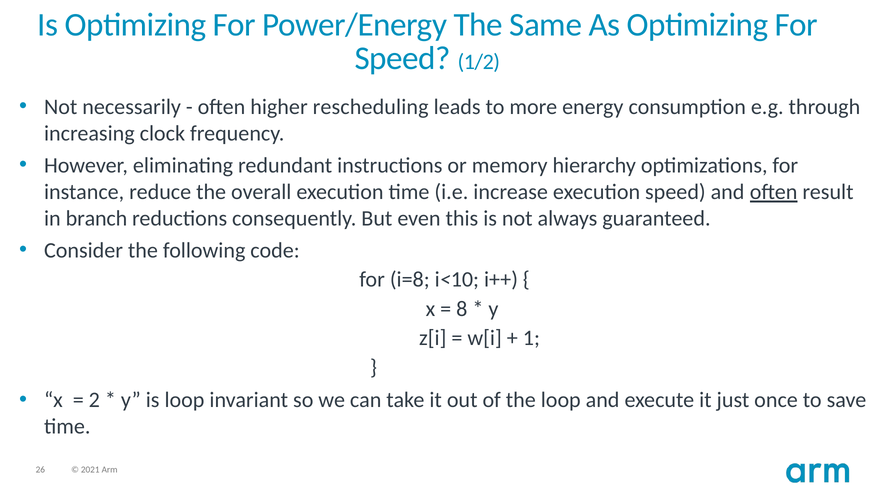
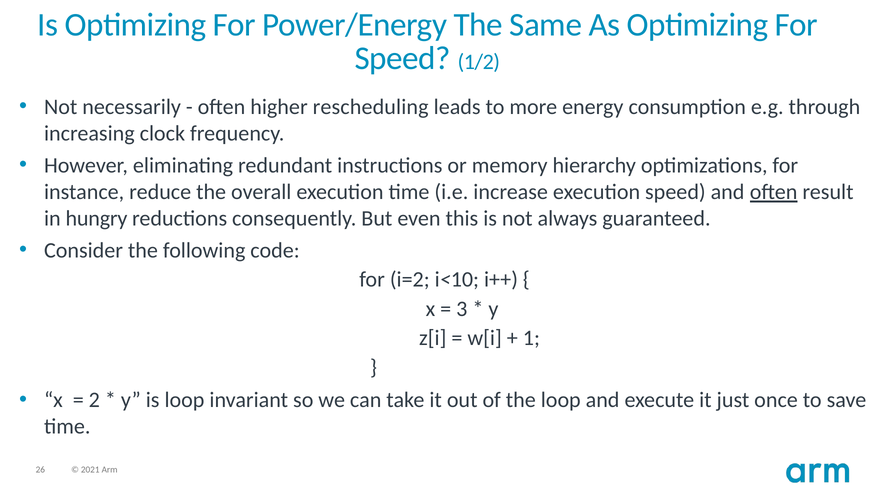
branch: branch -> hungry
i=8: i=8 -> i=2
8: 8 -> 3
